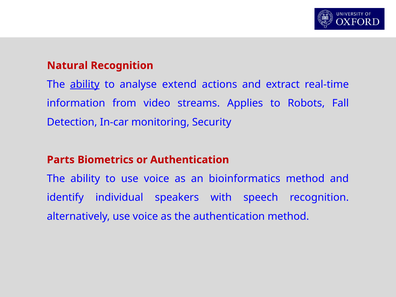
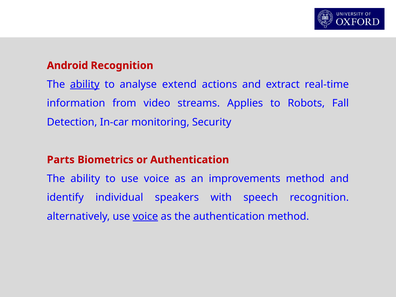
Natural: Natural -> Android
bioinformatics: bioinformatics -> improvements
voice at (145, 216) underline: none -> present
